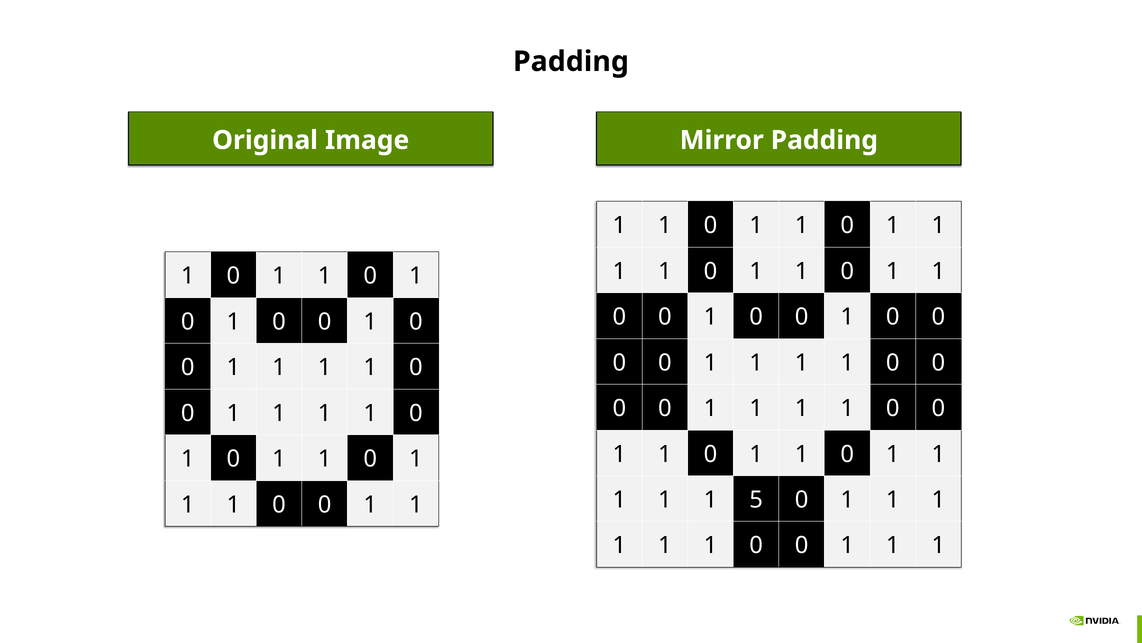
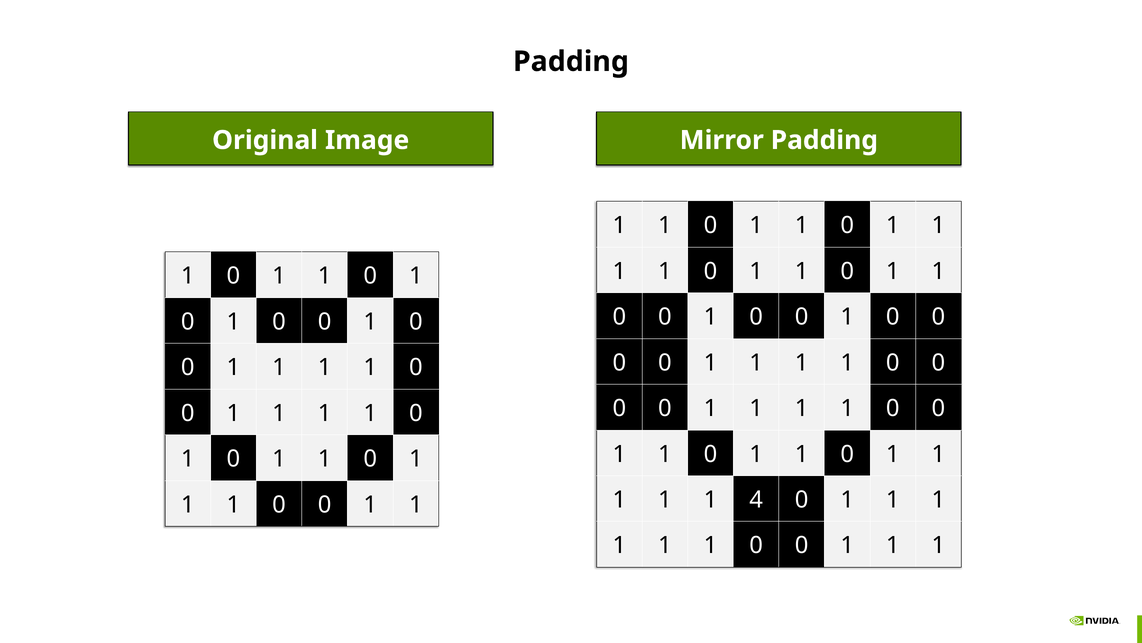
5: 5 -> 4
